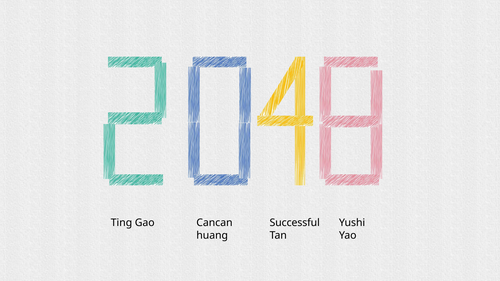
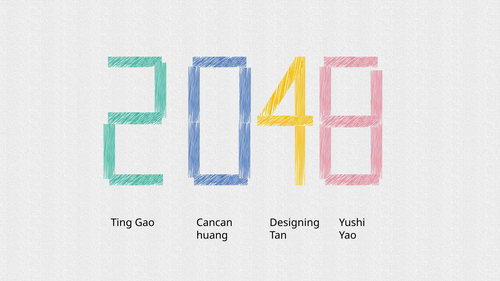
Successful: Successful -> Designing
